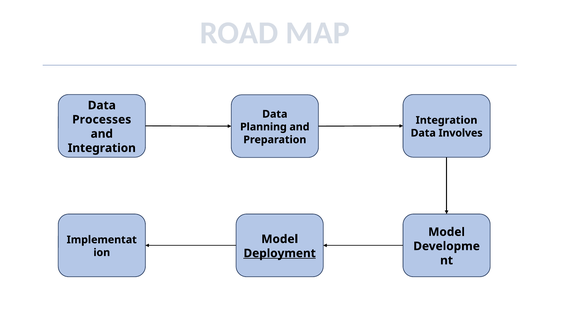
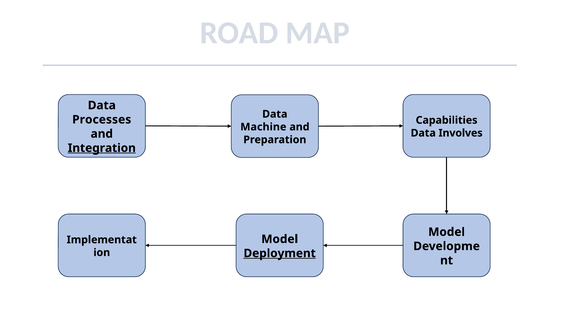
Integration at (447, 120): Integration -> Capabilities
Planning: Planning -> Machine
Integration at (102, 148) underline: none -> present
